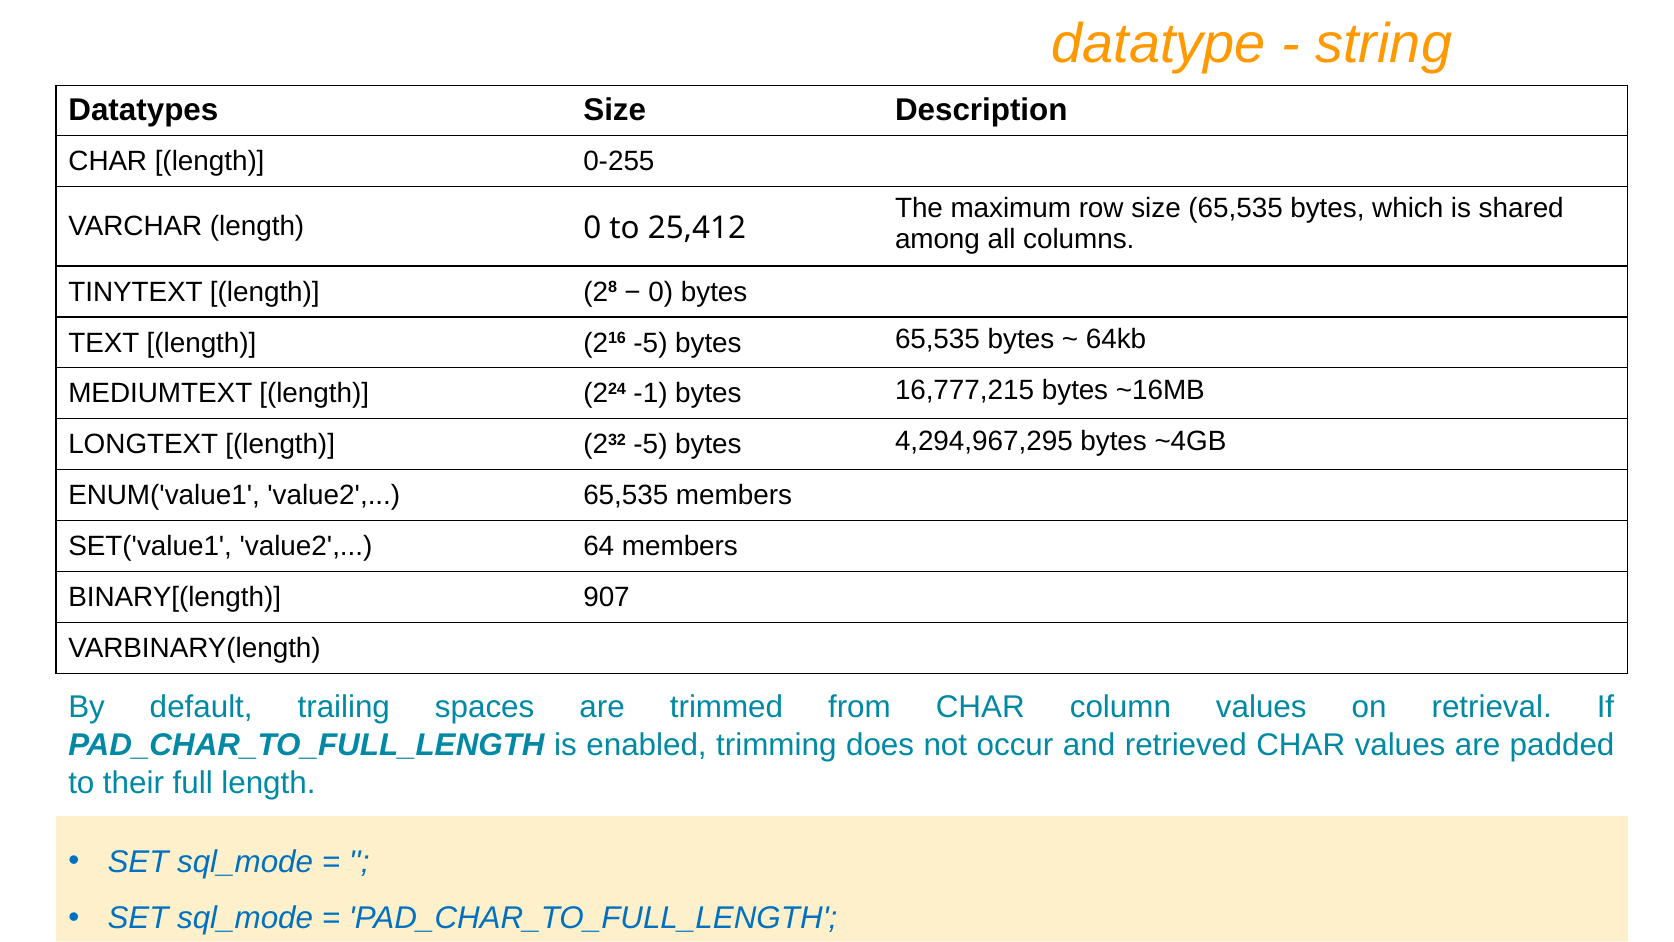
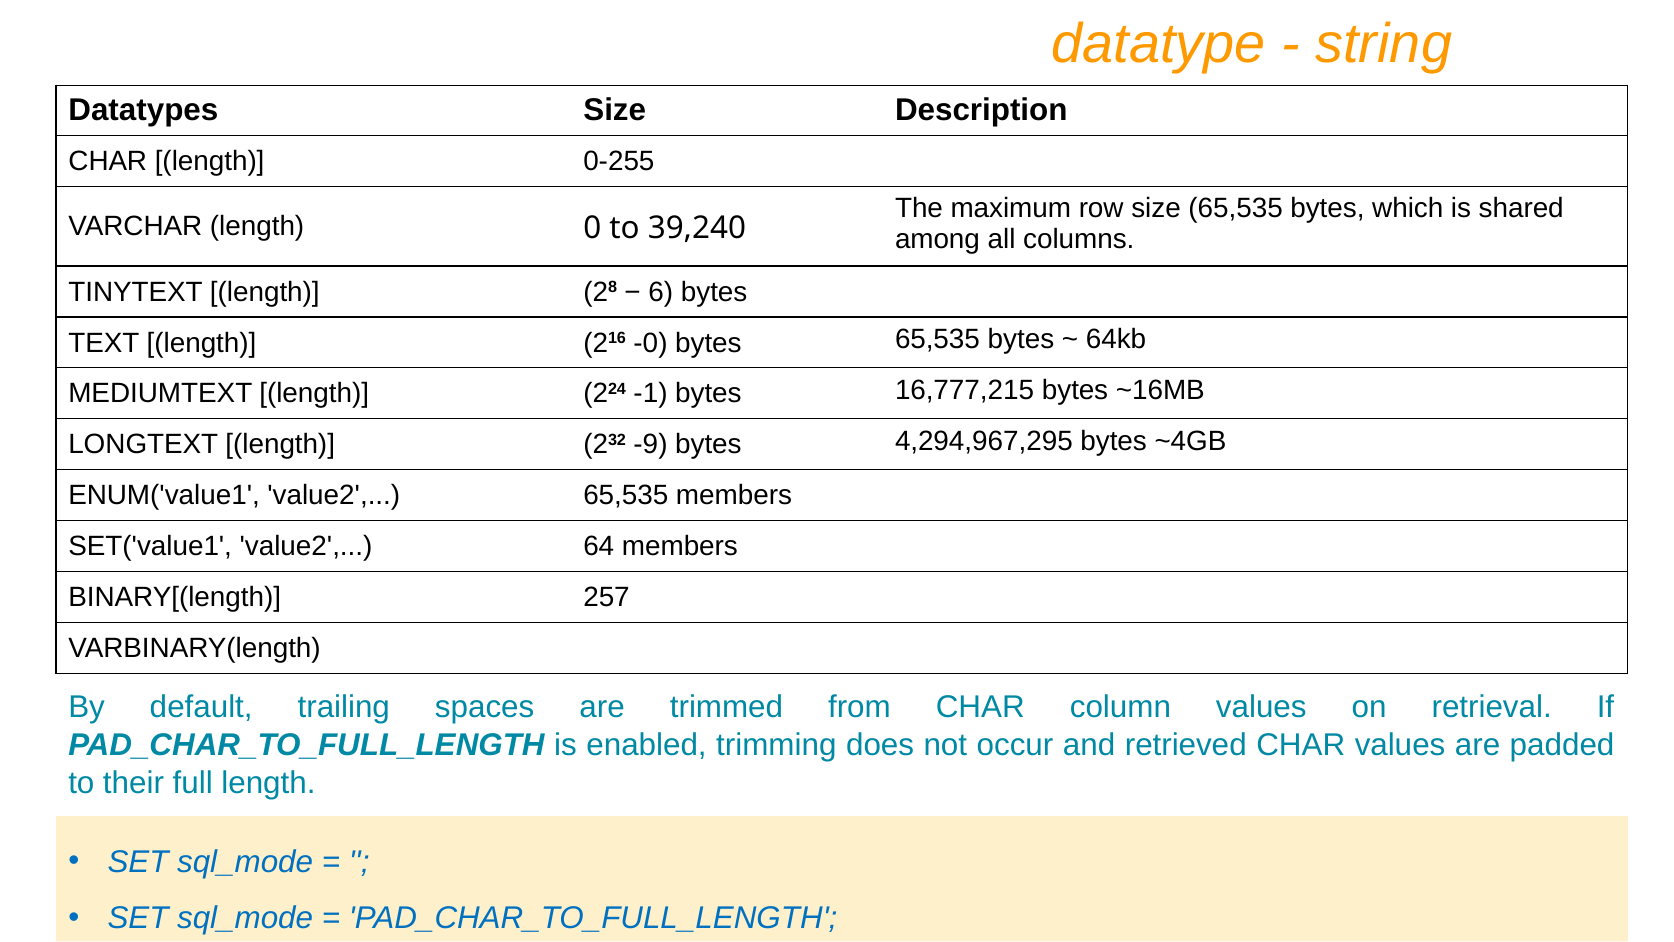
25,412: 25,412 -> 39,240
0 at (661, 292): 0 -> 6
216 -5: -5 -> -0
232 -5: -5 -> -9
907: 907 -> 257
